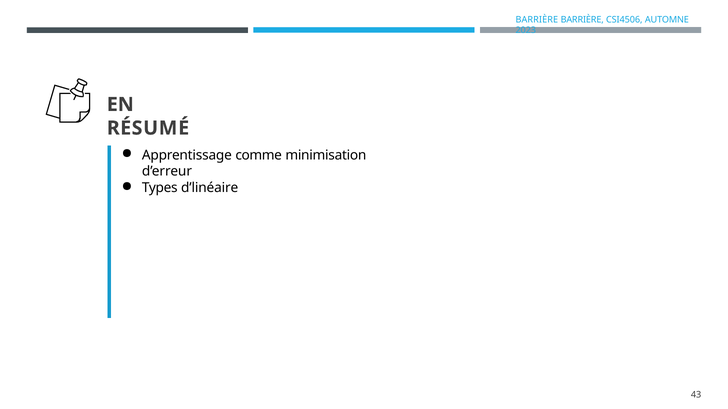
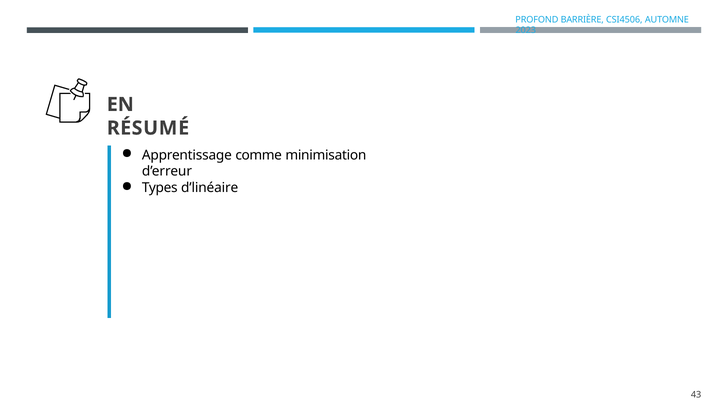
BARRIÈRE at (537, 20): BARRIÈRE -> PROFOND
